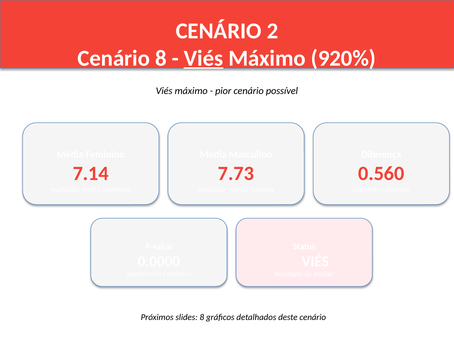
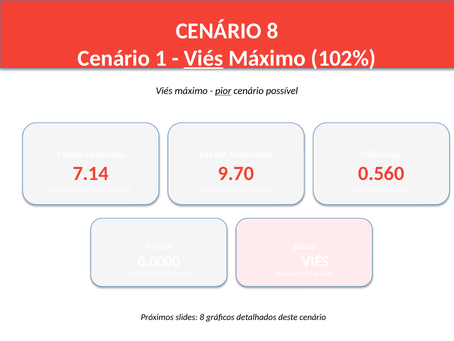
CENÁRIO 2: 2 -> 8
Cenário 8: 8 -> 1
920%: 920% -> 102%
pior underline: none -> present
7.73: 7.73 -> 9.70
